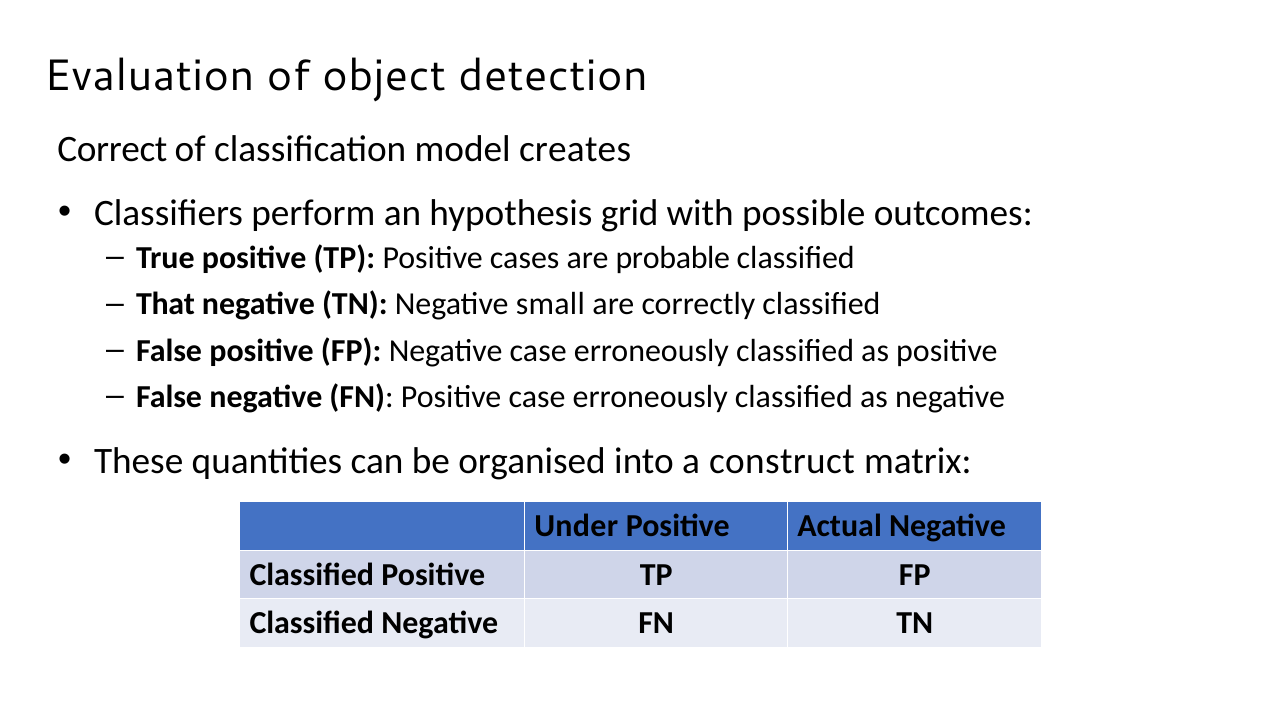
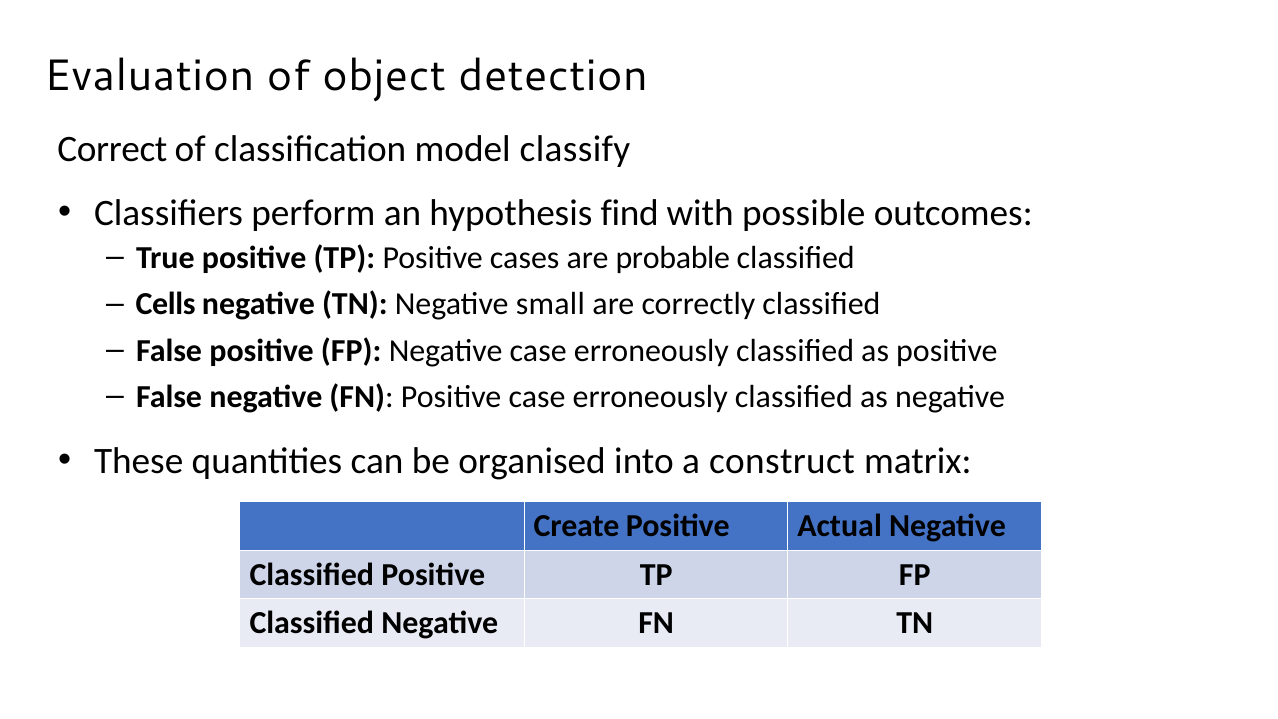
creates: creates -> classify
grid: grid -> find
That: That -> Cells
Under: Under -> Create
